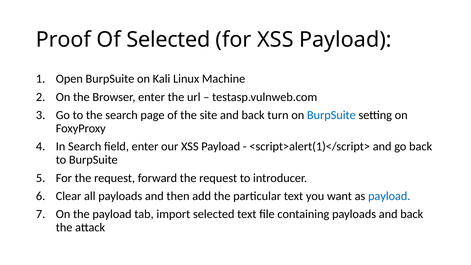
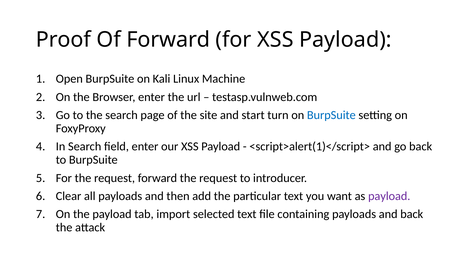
Of Selected: Selected -> Forward
site and back: back -> start
payload at (389, 196) colour: blue -> purple
